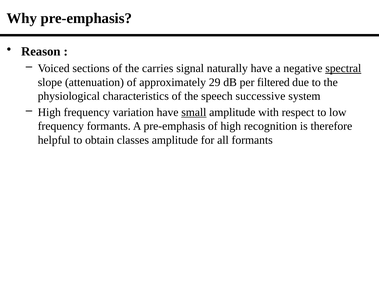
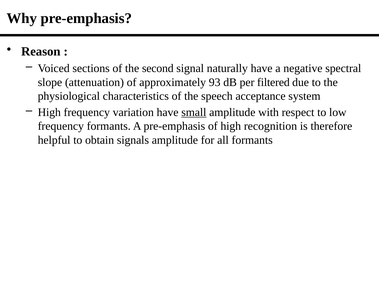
carries: carries -> second
spectral underline: present -> none
29: 29 -> 93
successive: successive -> acceptance
classes: classes -> signals
